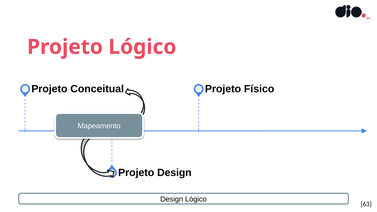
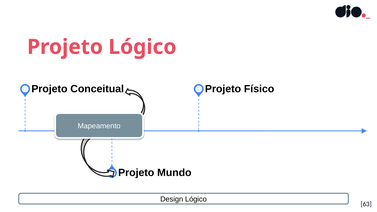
Projeto Design: Design -> Mundo
